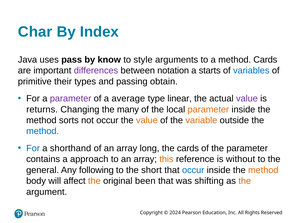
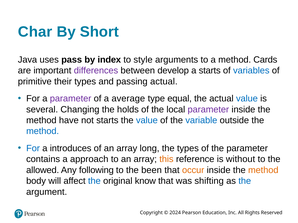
Index: Index -> Short
know: know -> index
notation: notation -> develop
passing obtain: obtain -> actual
linear: linear -> equal
value at (247, 99) colour: purple -> blue
returns: returns -> several
many: many -> holds
parameter at (208, 110) colour: orange -> purple
sorts: sorts -> have
not occur: occur -> starts
value at (147, 121) colour: orange -> blue
variable colour: orange -> blue
shorthand: shorthand -> introduces
the cards: cards -> types
general: general -> allowed
short: short -> been
occur at (193, 170) colour: blue -> orange
the at (94, 181) colour: orange -> blue
been: been -> know
the at (245, 181) colour: orange -> blue
